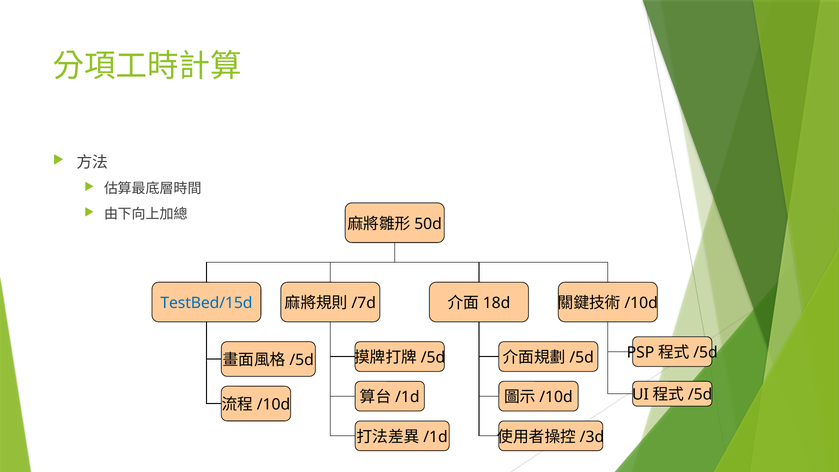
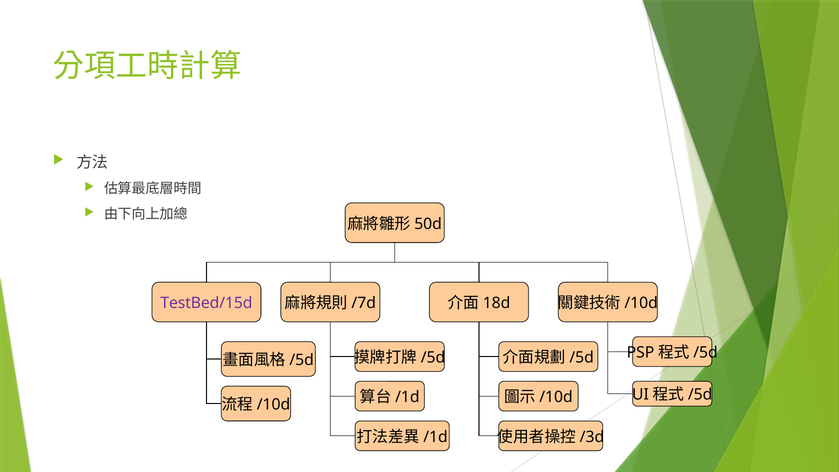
TestBed/15d colour: blue -> purple
